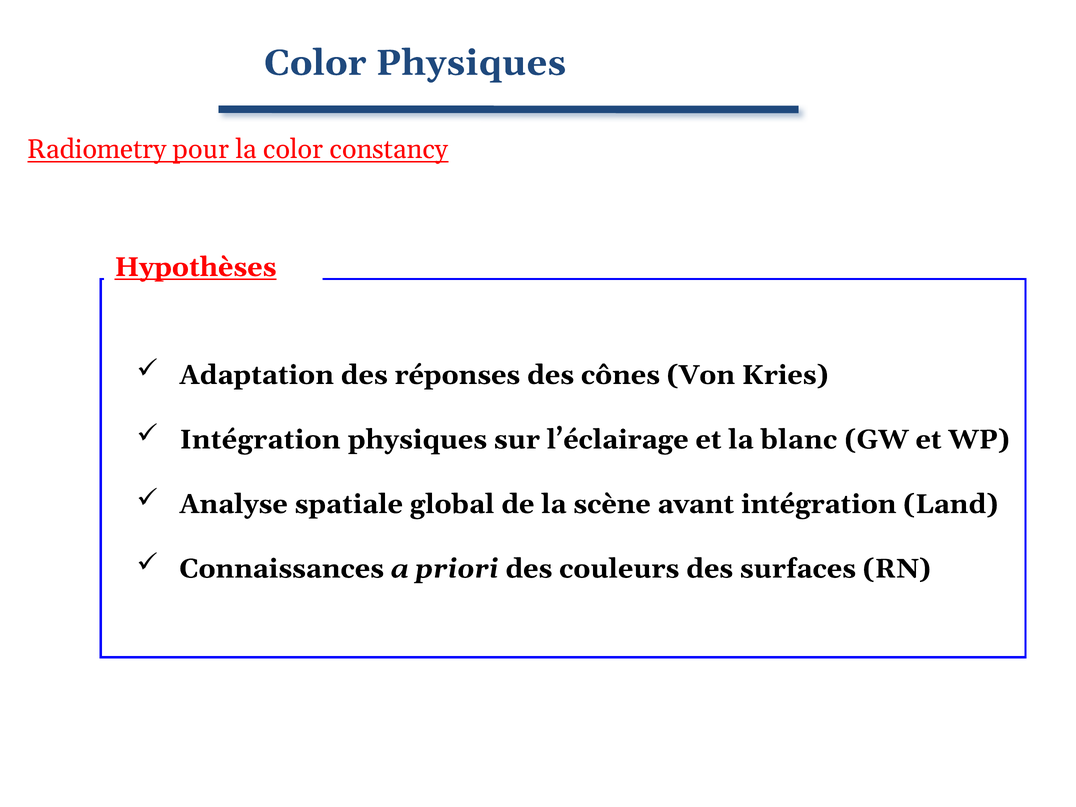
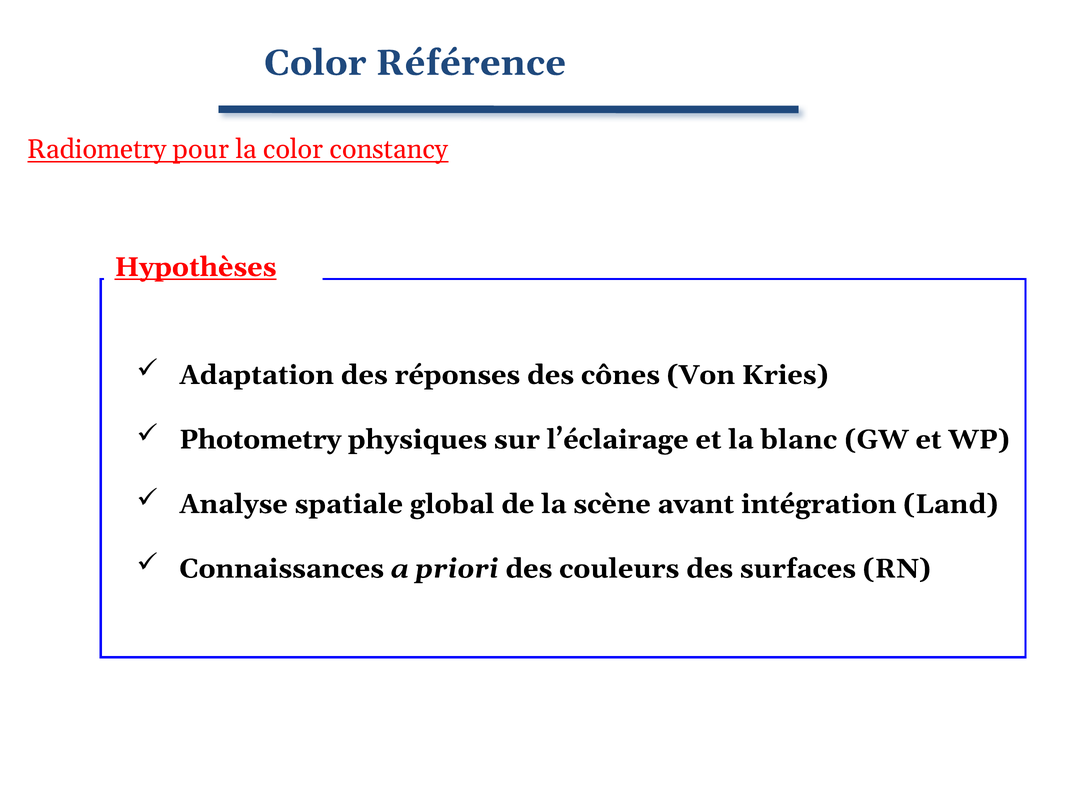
Color Physiques: Physiques -> Référence
Intégration at (260, 440): Intégration -> Photometry
